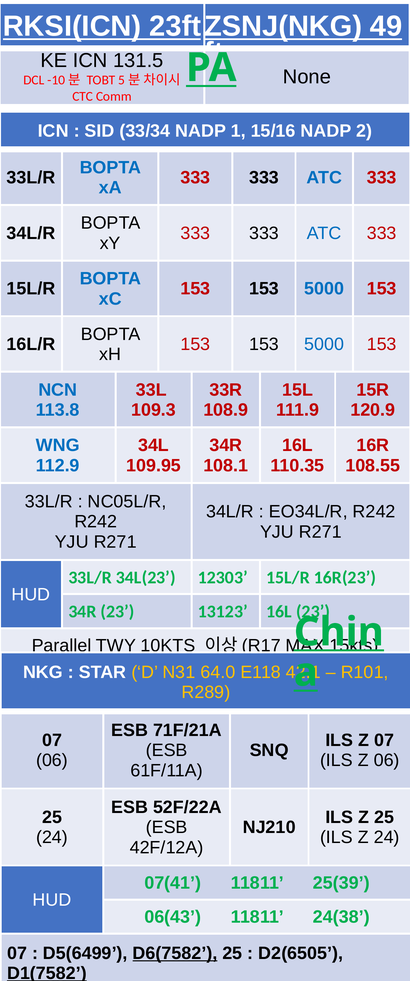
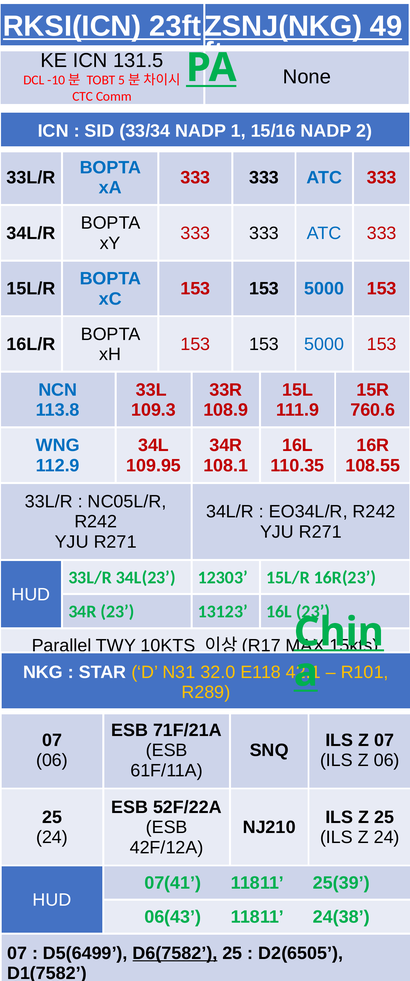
120.9: 120.9 -> 760.6
64.0: 64.0 -> 32.0
D1(7582 underline: present -> none
